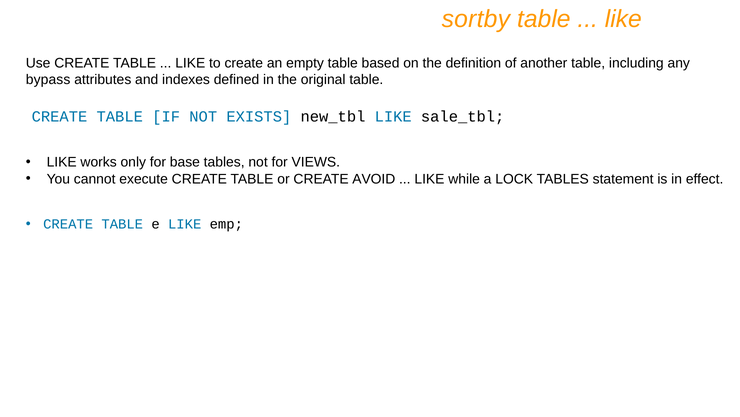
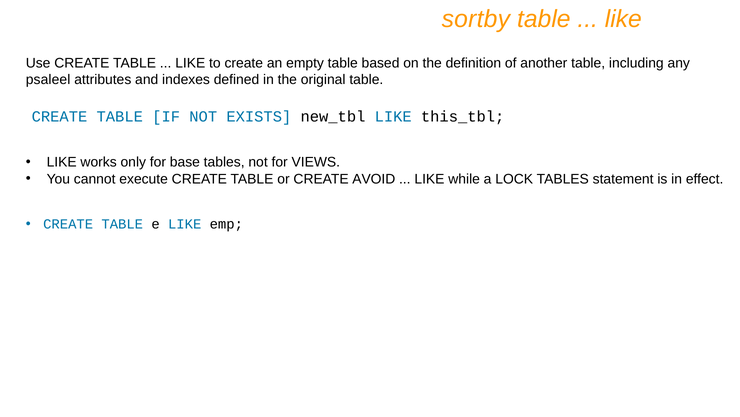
bypass: bypass -> psaleel
sale_tbl: sale_tbl -> this_tbl
